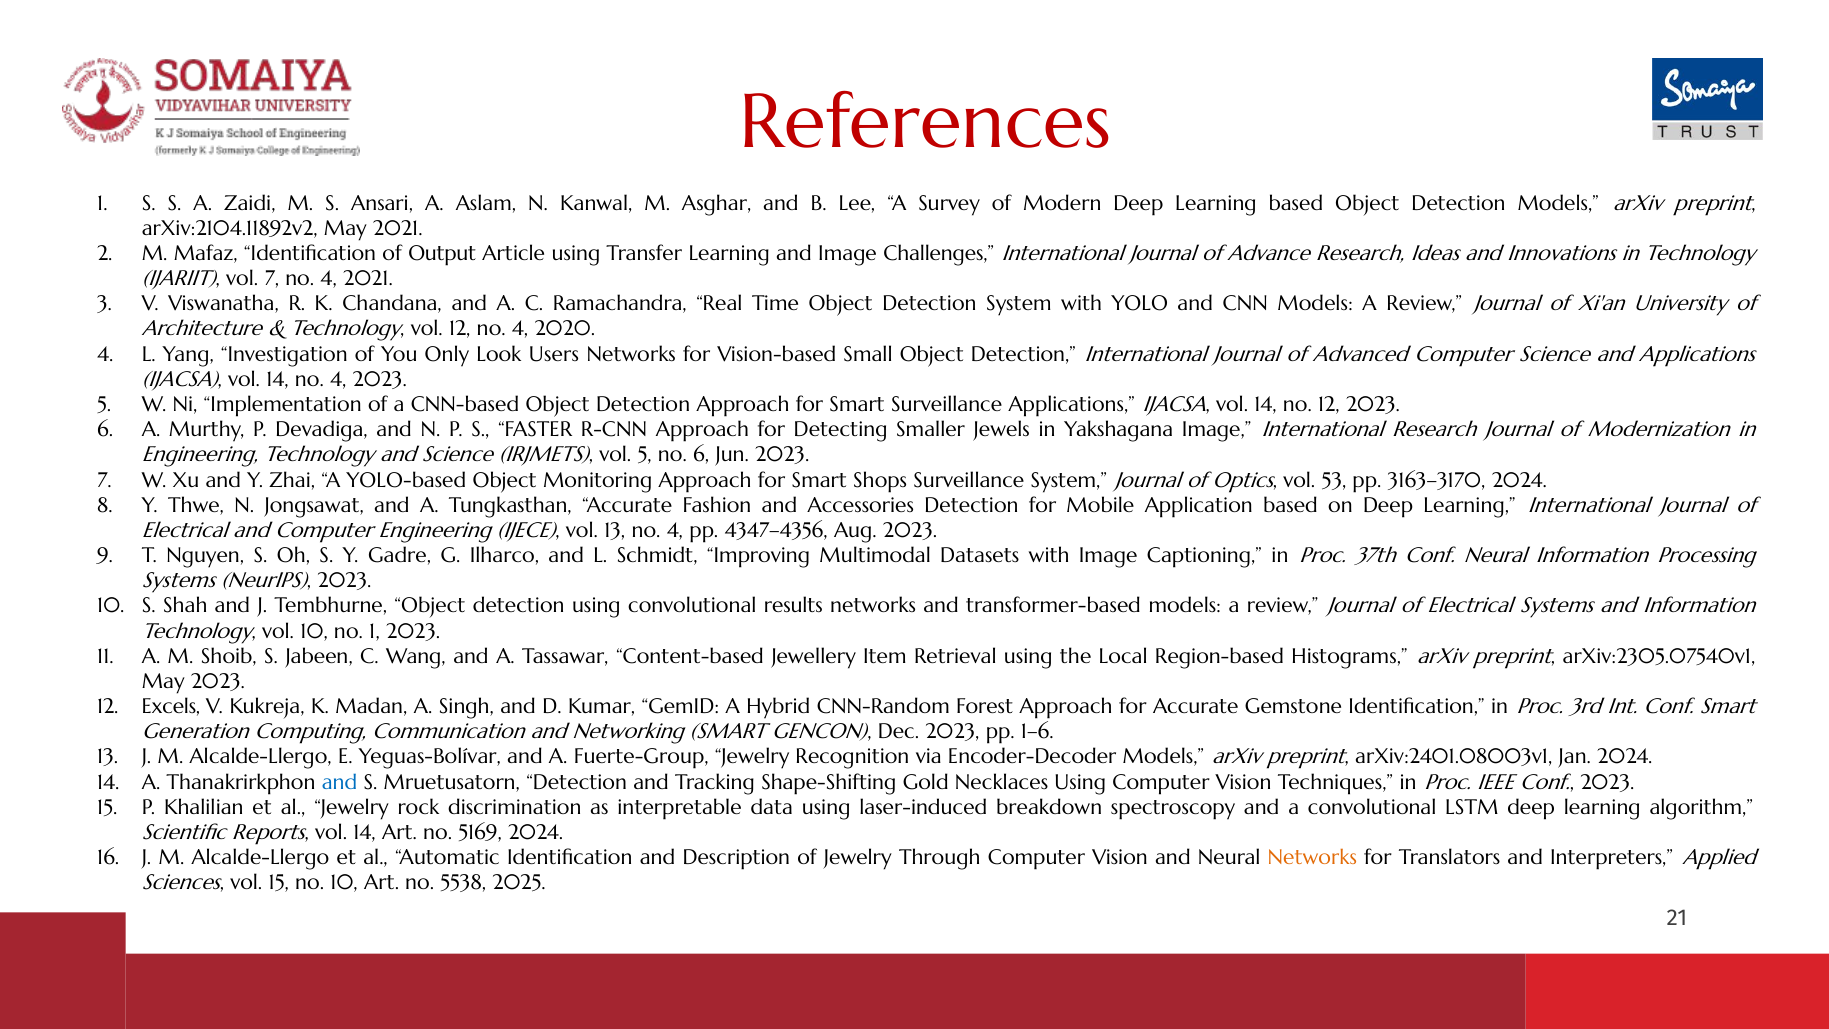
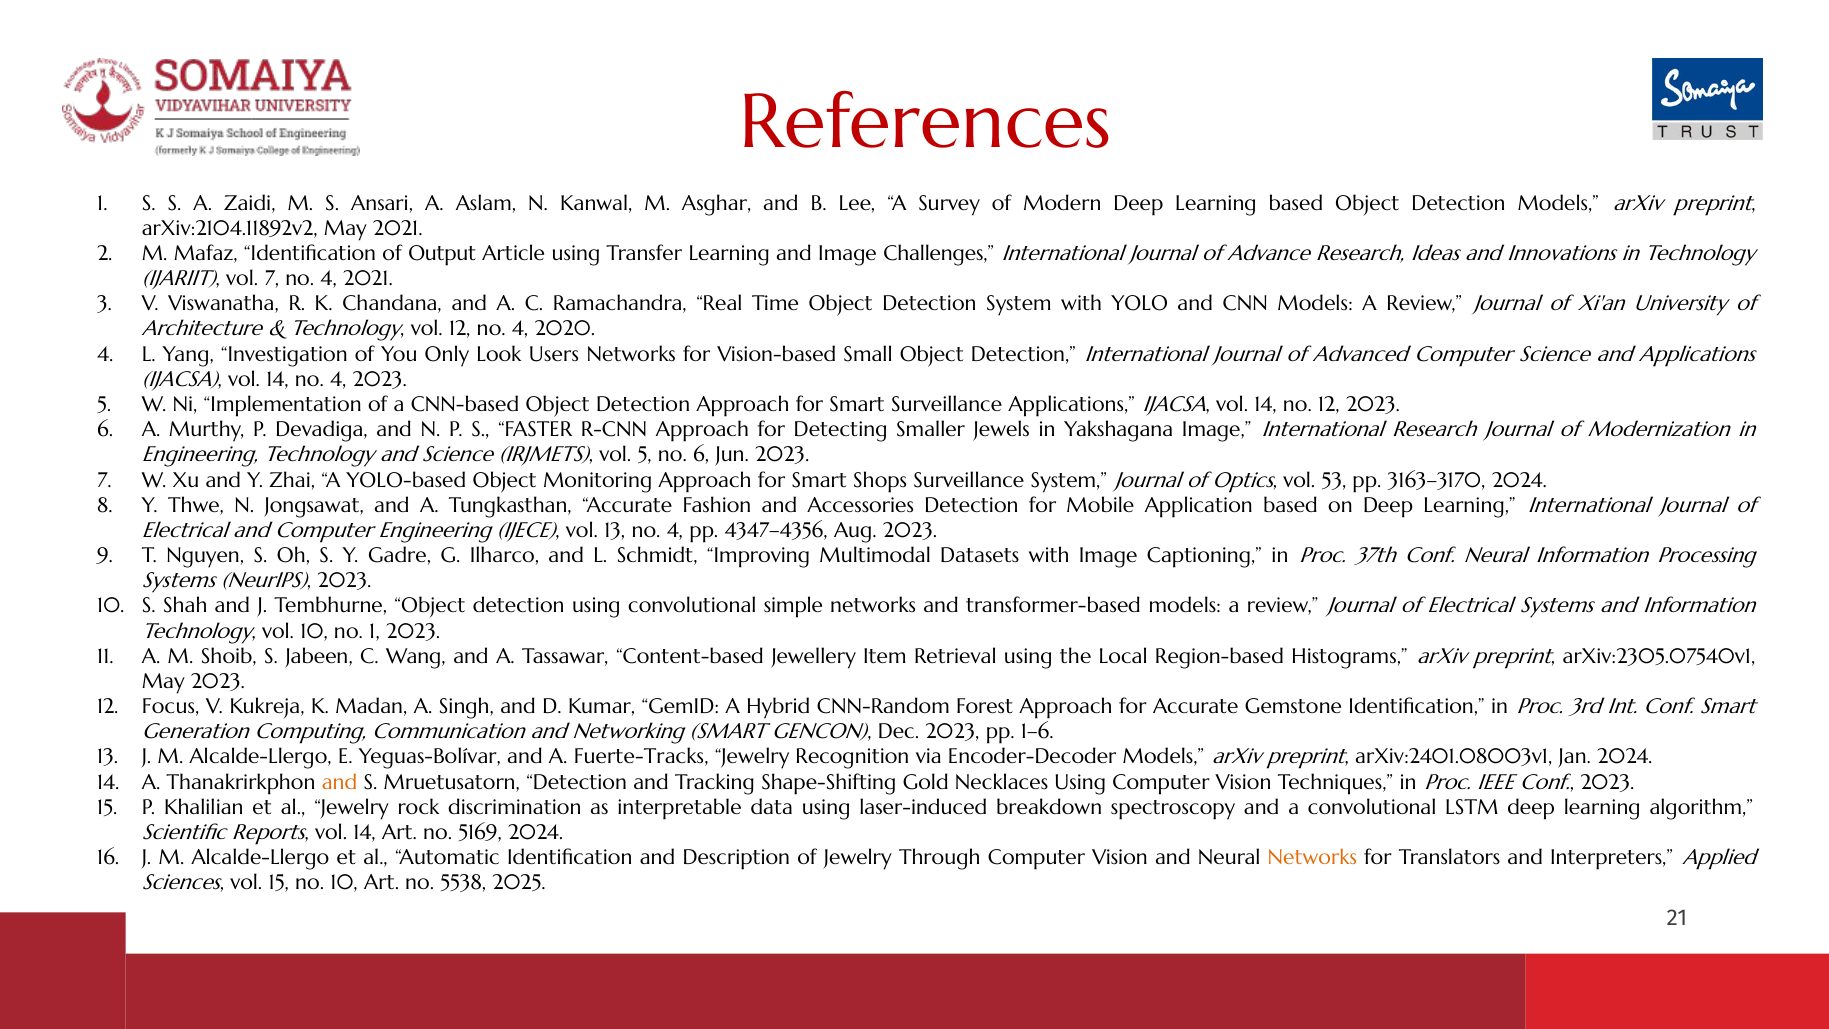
results: results -> simple
Excels: Excels -> Focus
Fuerte-Group: Fuerte-Group -> Fuerte-Tracks
and at (340, 782) colour: blue -> orange
